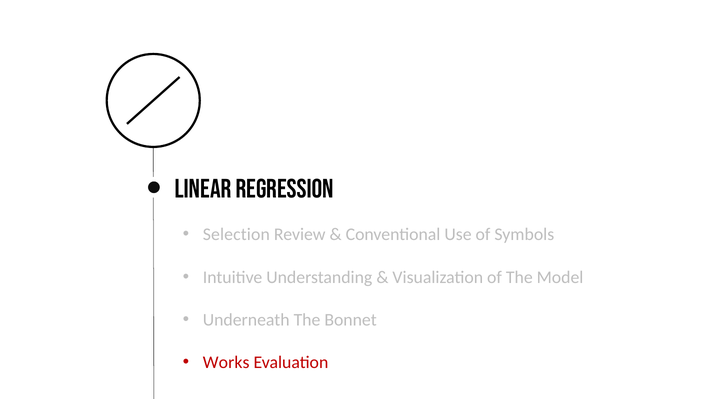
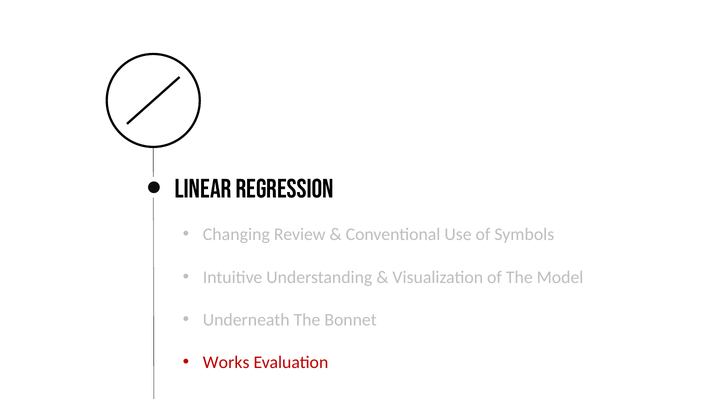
Selection: Selection -> Changing
